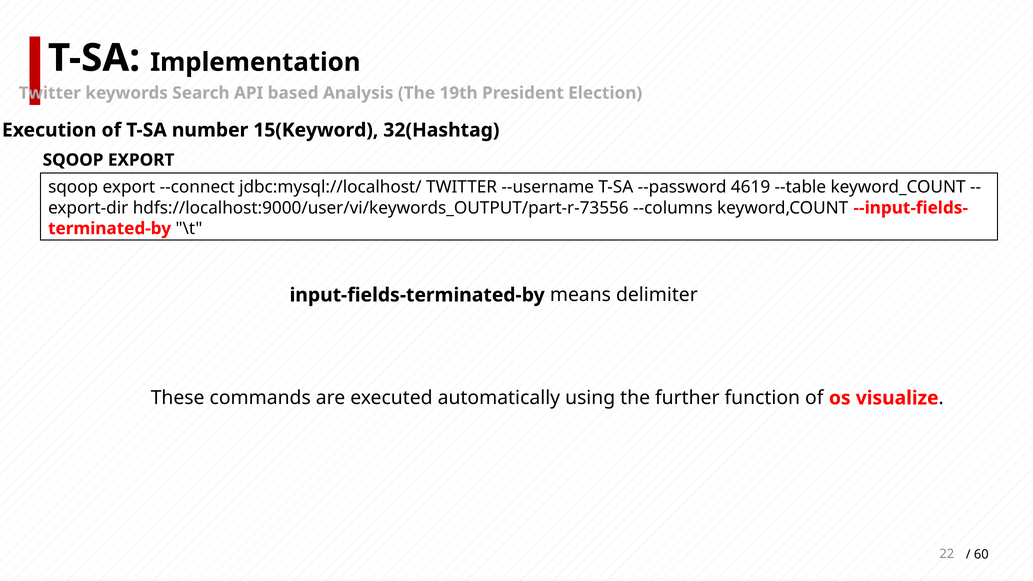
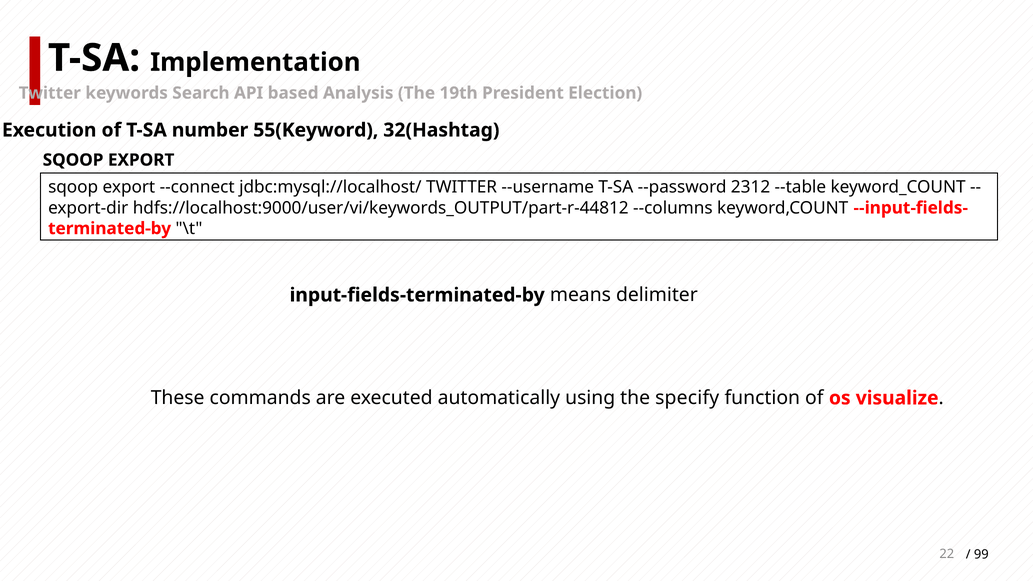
15(Keyword: 15(Keyword -> 55(Keyword
4619: 4619 -> 2312
hdfs://localhost:9000/user/vi/keywords_OUTPUT/part-r-73556: hdfs://localhost:9000/user/vi/keywords_OUTPUT/part-r-73556 -> hdfs://localhost:9000/user/vi/keywords_OUTPUT/part-r-44812
further: further -> specify
60: 60 -> 99
